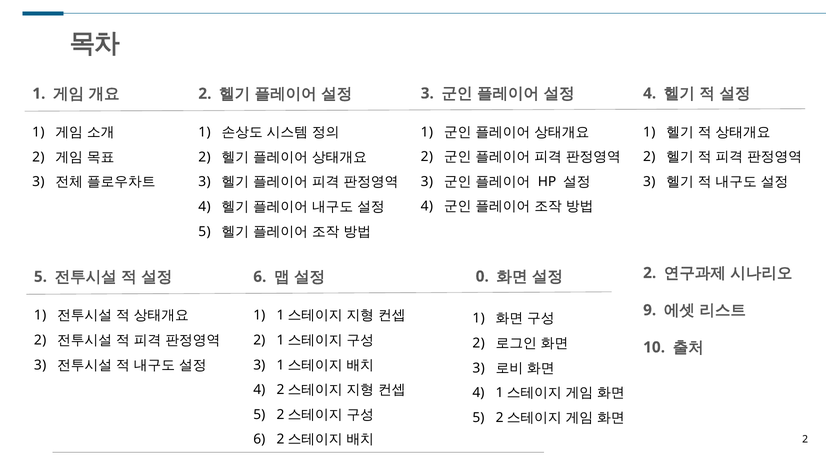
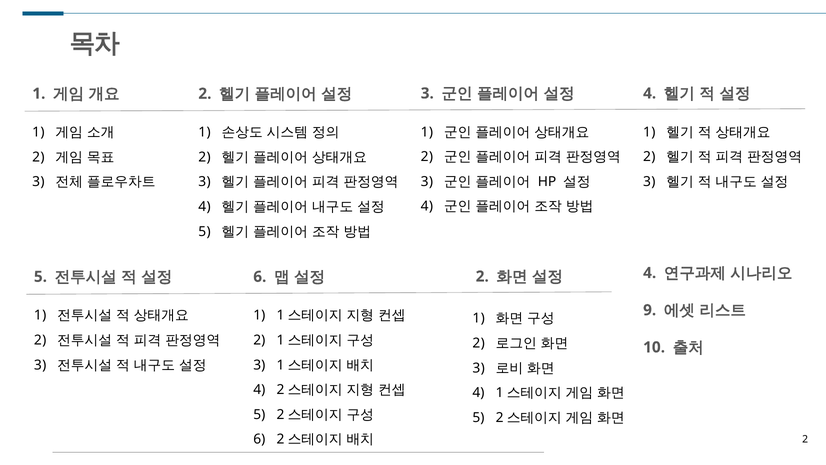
0 at (482, 276): 0 -> 2
2 at (650, 273): 2 -> 4
